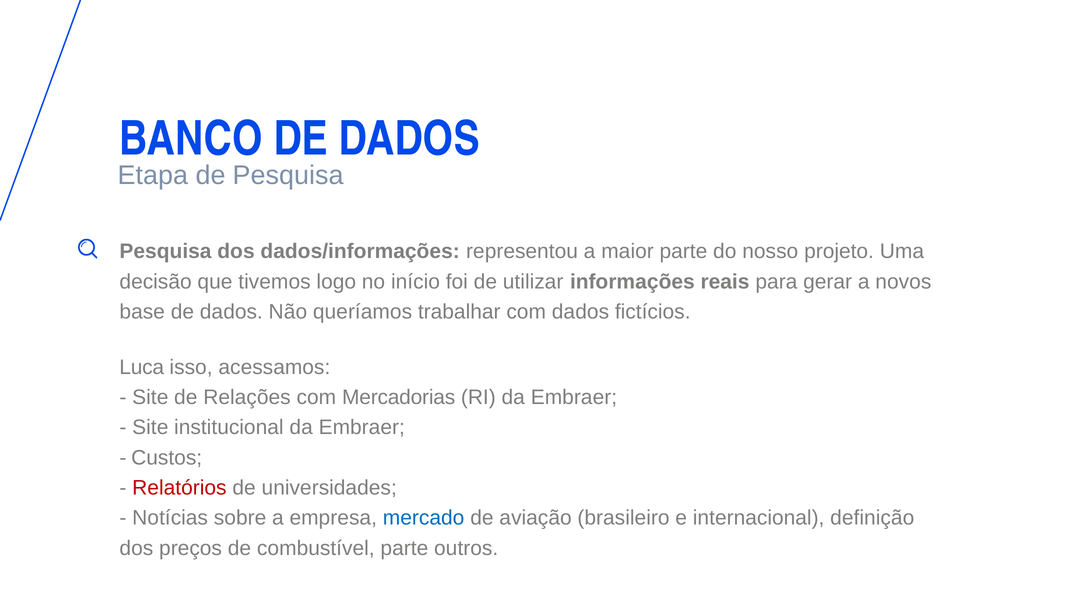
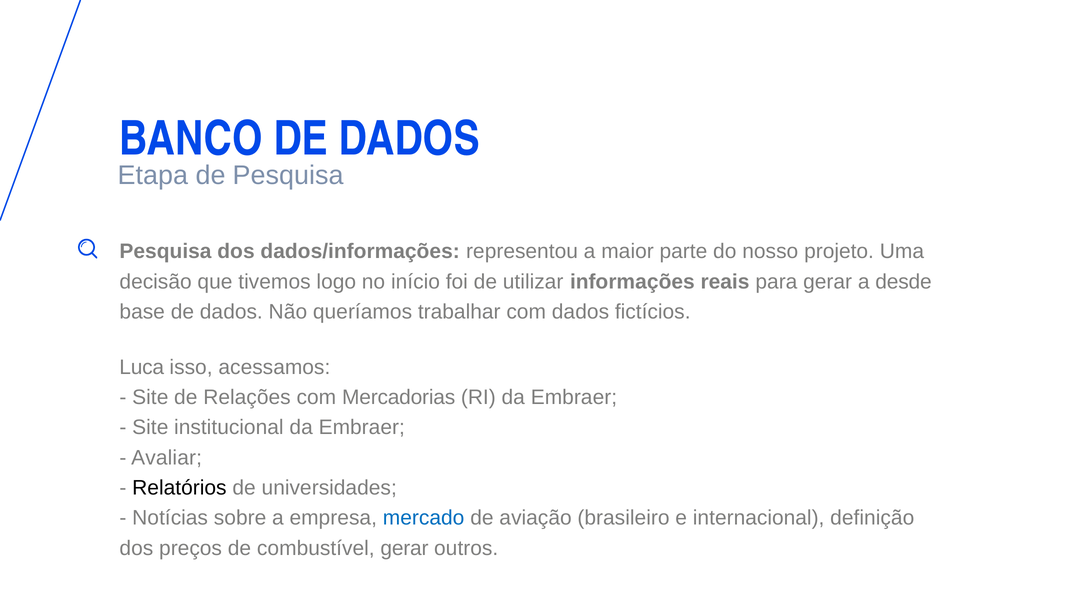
novos: novos -> desde
Custos: Custos -> Avaliar
Relatórios colour: red -> black
combustível parte: parte -> gerar
